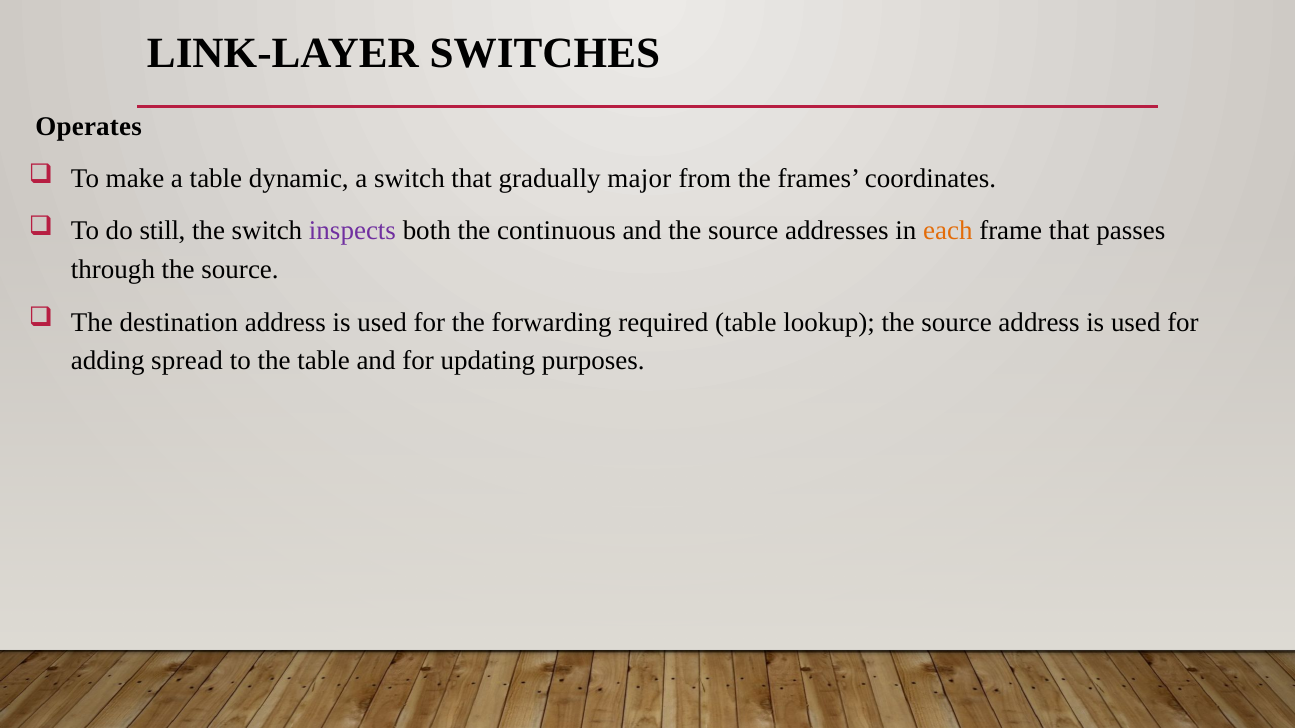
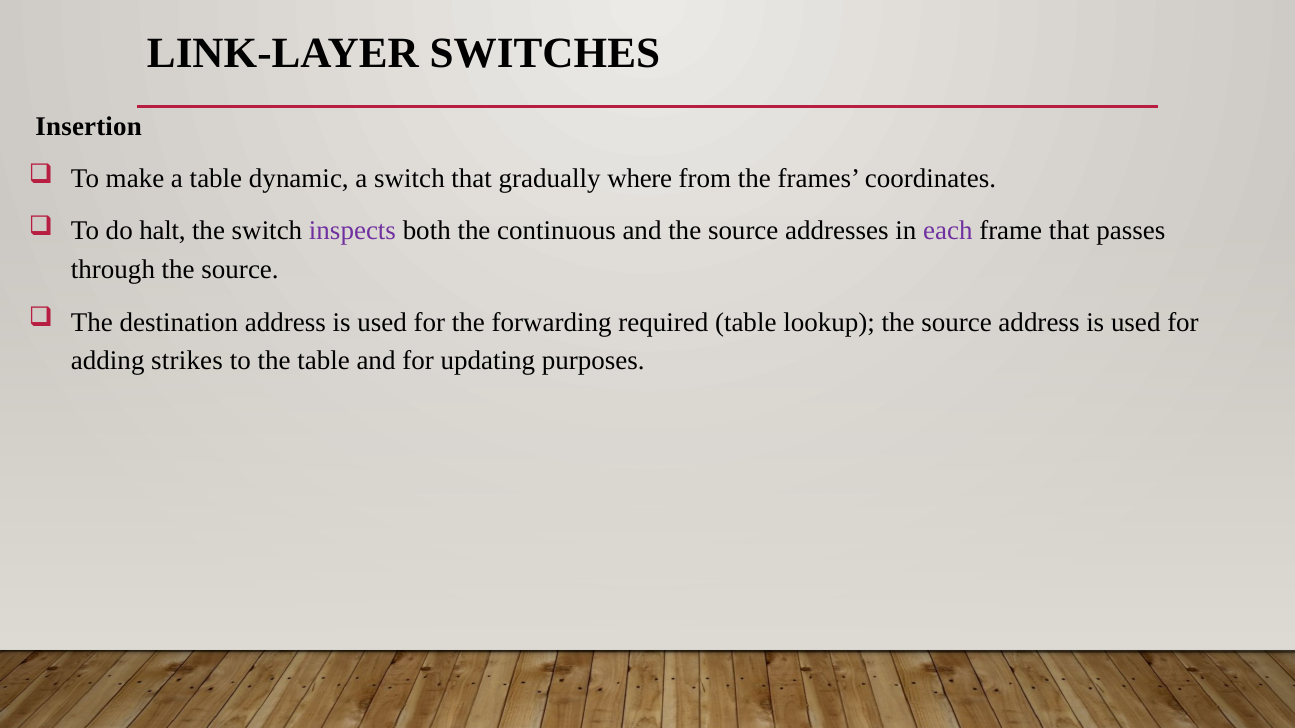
Operates: Operates -> Insertion
major: major -> where
still: still -> halt
each colour: orange -> purple
spread: spread -> strikes
